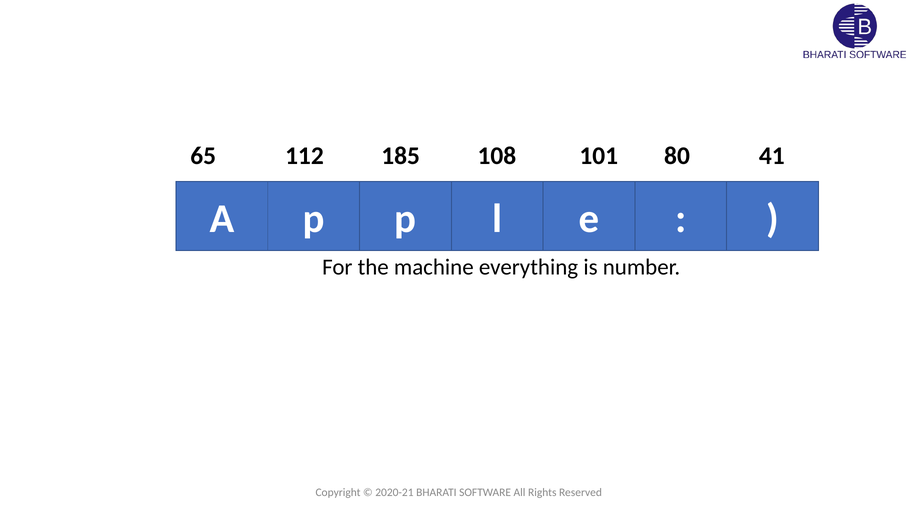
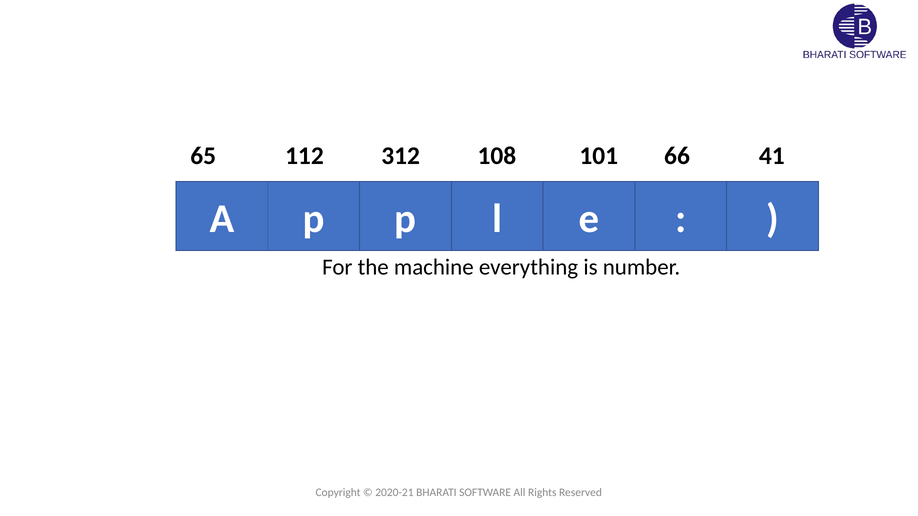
185: 185 -> 312
80: 80 -> 66
